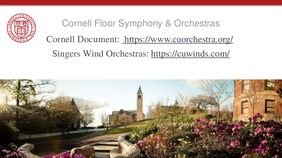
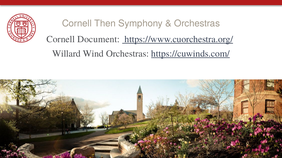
Floor: Floor -> Then
Singers: Singers -> Willard
